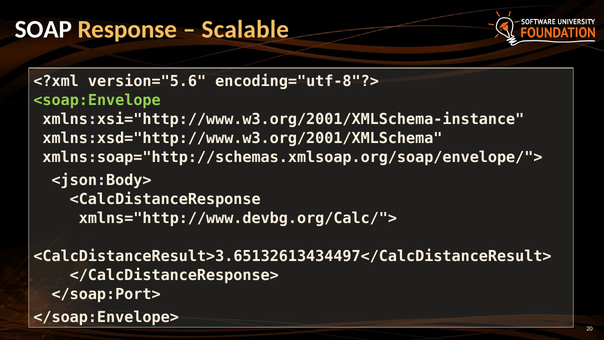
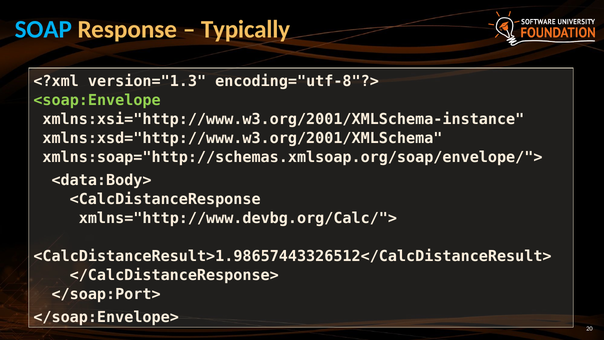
SOAP colour: white -> light blue
Scalable: Scalable -> Typically
version="5.6: version="5.6 -> version="1.3
<json:Body>: <json:Body> -> <data:Body>
<CalcDistanceResult>3.65132613434497</CalcDistanceResult>: <CalcDistanceResult>3.65132613434497</CalcDistanceResult> -> <CalcDistanceResult>1.98657443326512</CalcDistanceResult>
